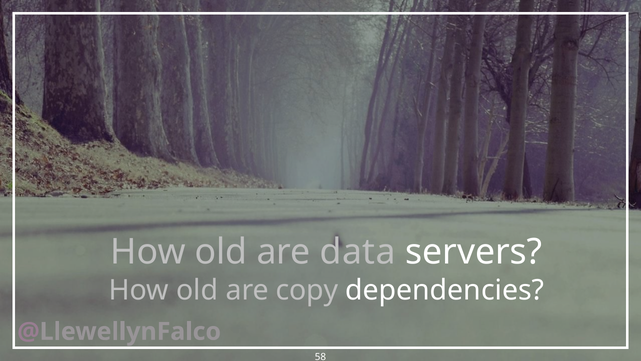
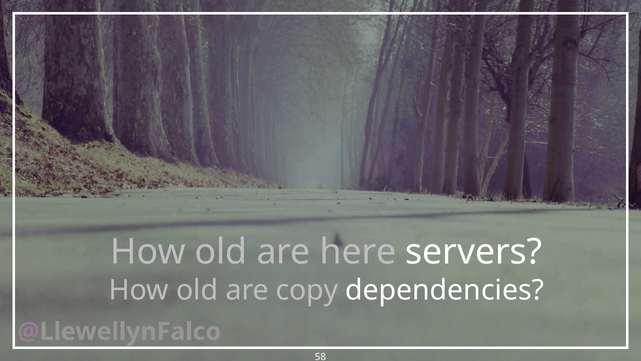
data: data -> here
